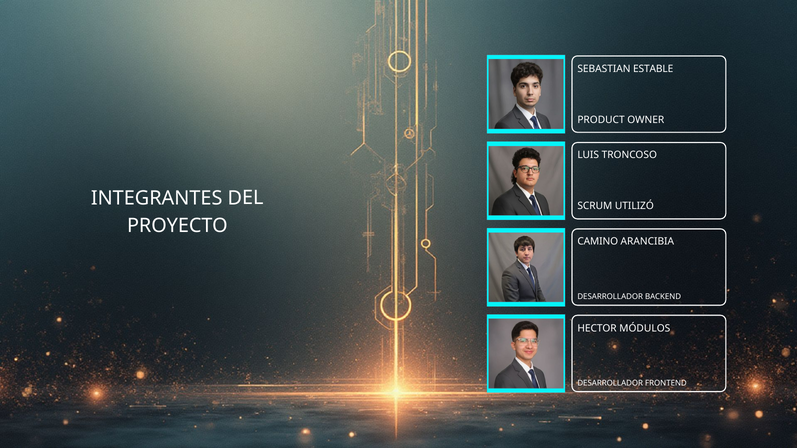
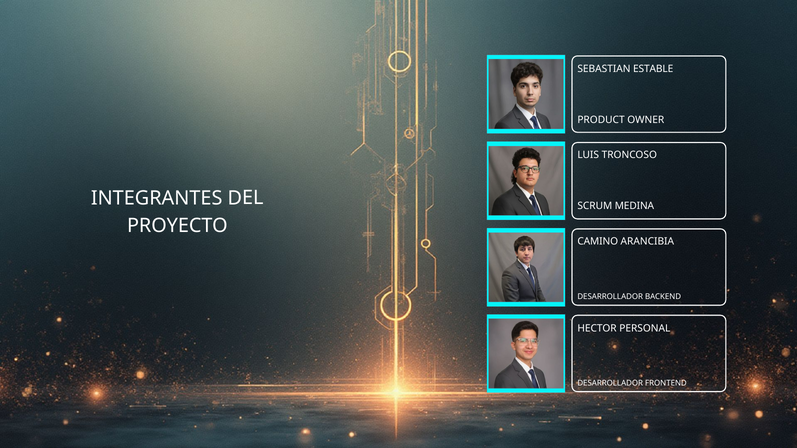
UTILIZÓ: UTILIZÓ -> MEDINA
MÓDULOS: MÓDULOS -> PERSONAL
